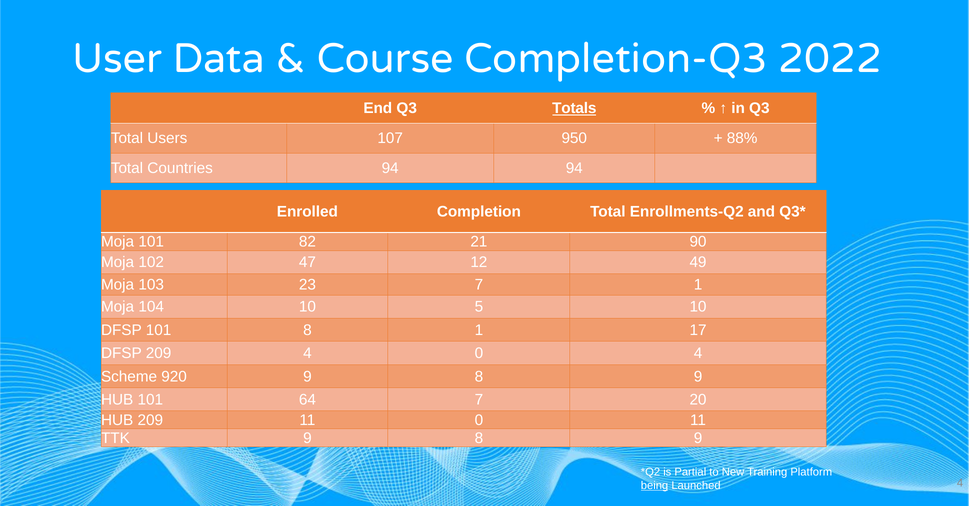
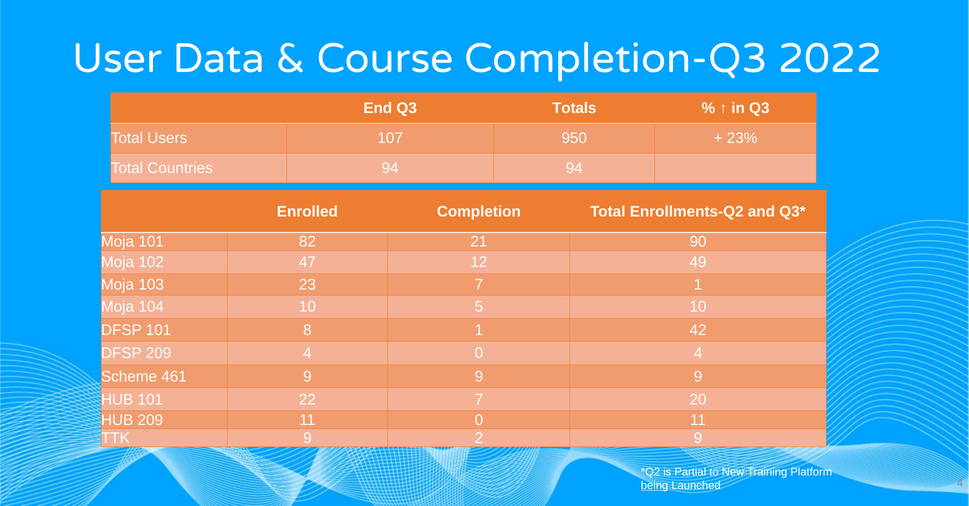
Totals underline: present -> none
88%: 88% -> 23%
17: 17 -> 42
920: 920 -> 461
8 at (479, 377): 8 -> 9
64: 64 -> 22
TTK 9 8: 8 -> 2
